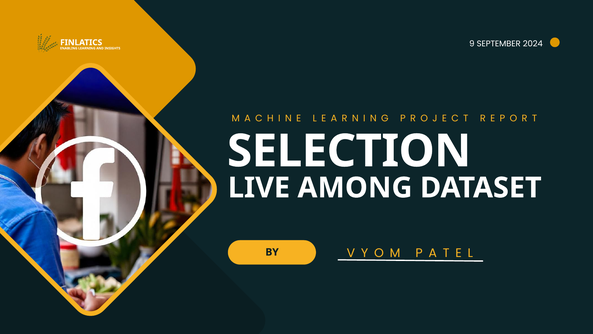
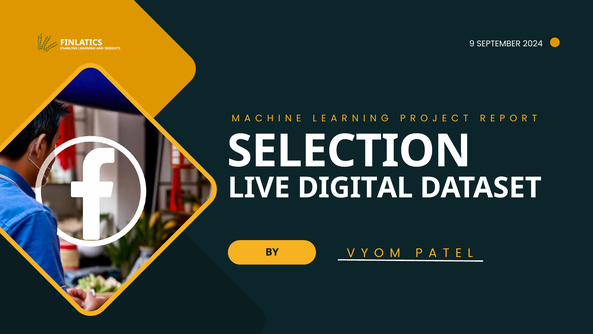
AMONG: AMONG -> DIGITAL
